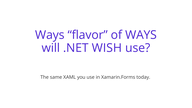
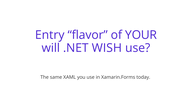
Ways at (50, 35): Ways -> Entry
of WAYS: WAYS -> YOUR
